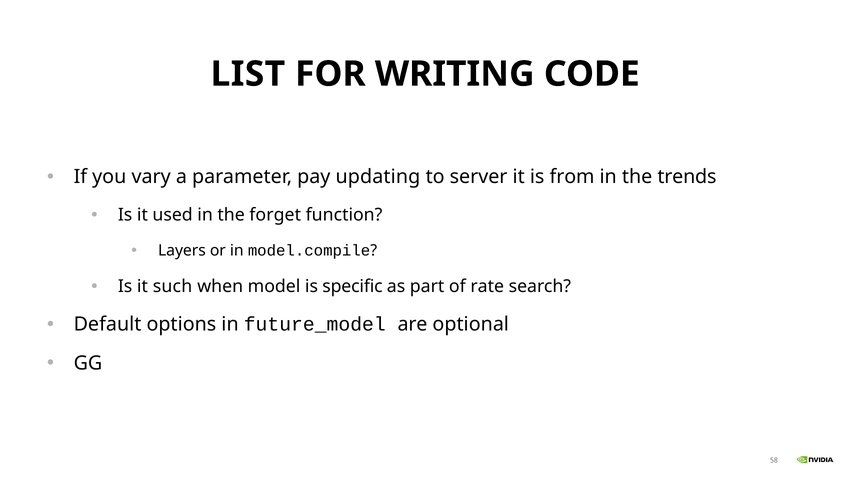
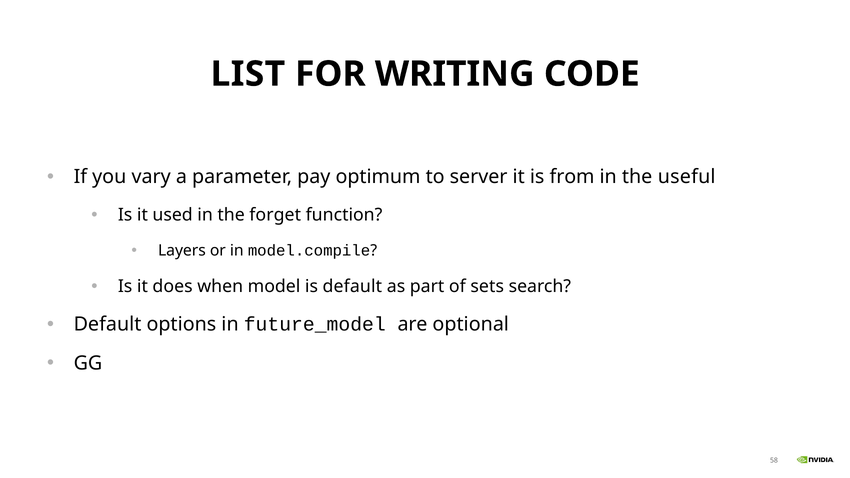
updating: updating -> optimum
trends: trends -> useful
such: such -> does
is specific: specific -> default
rate: rate -> sets
